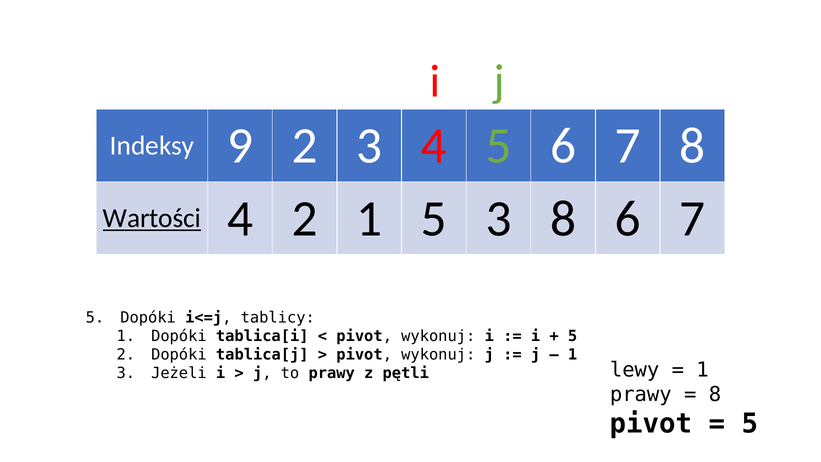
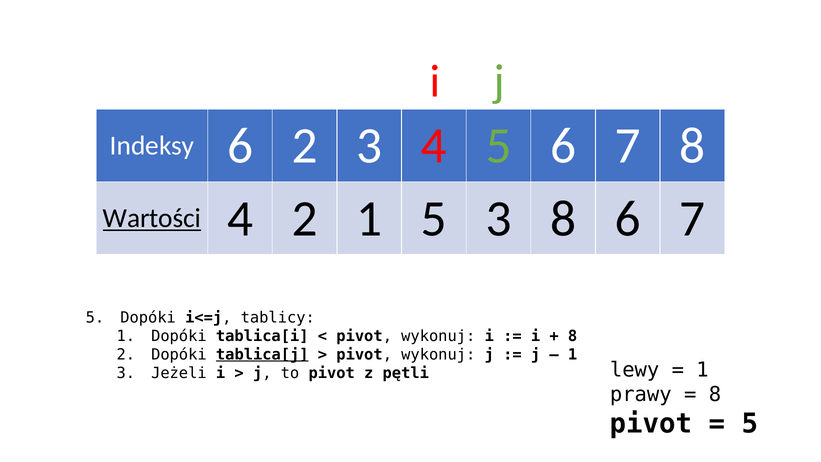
Indeksy 9: 9 -> 6
5 at (573, 336): 5 -> 8
tablica[j at (262, 354) underline: none -> present
to prawy: prawy -> pivot
